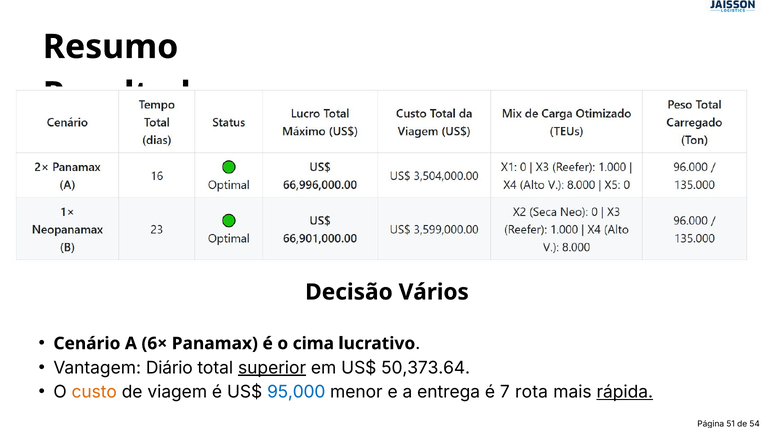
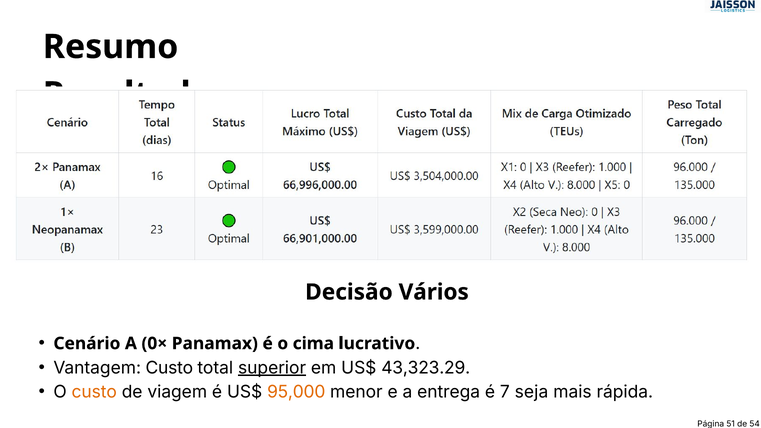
6×: 6× -> 0×
Vantagem Diário: Diário -> Custo
50,373.64: 50,373.64 -> 43,323.29
95,000 colour: blue -> orange
rota: rota -> seja
rápida underline: present -> none
